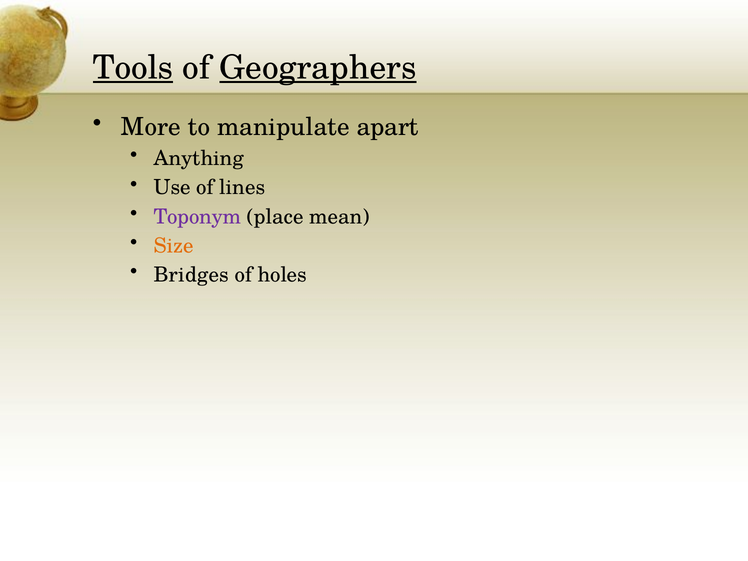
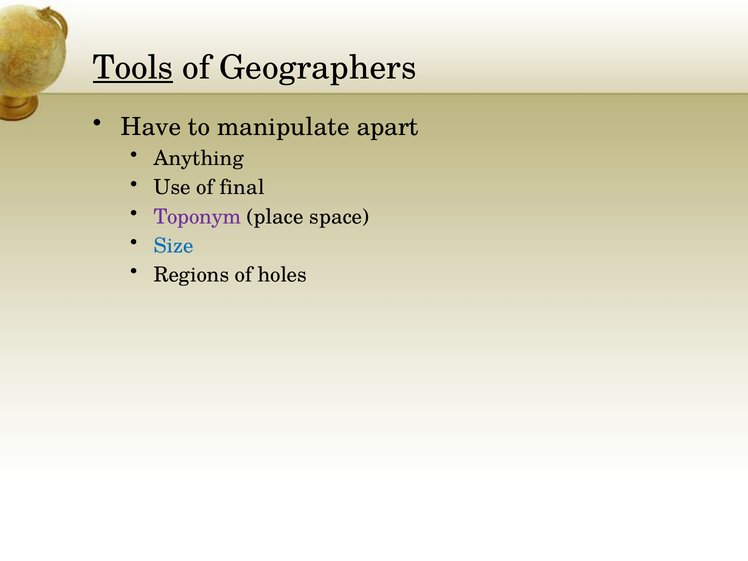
Geographers underline: present -> none
More: More -> Have
lines: lines -> final
mean: mean -> space
Size colour: orange -> blue
Bridges: Bridges -> Regions
